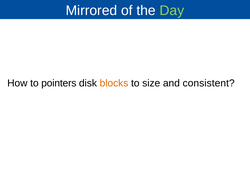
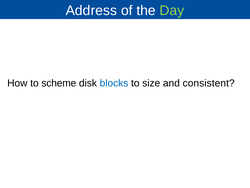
Mirrored: Mirrored -> Address
pointers: pointers -> scheme
blocks colour: orange -> blue
